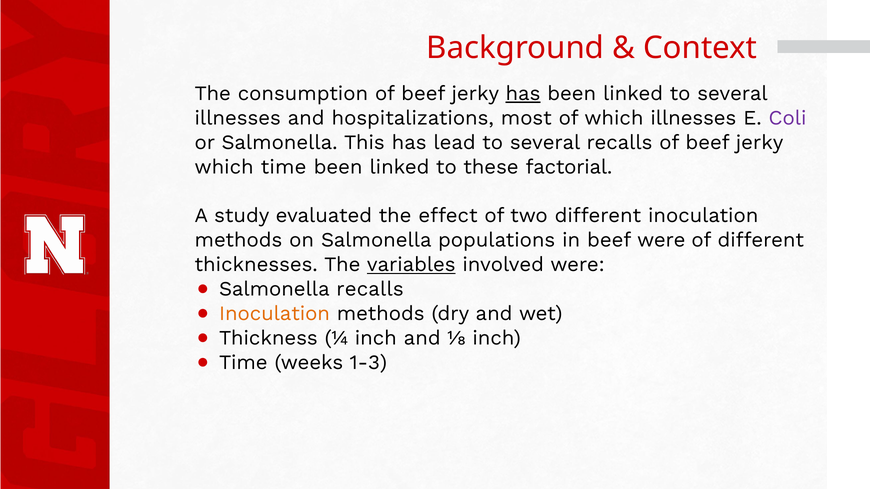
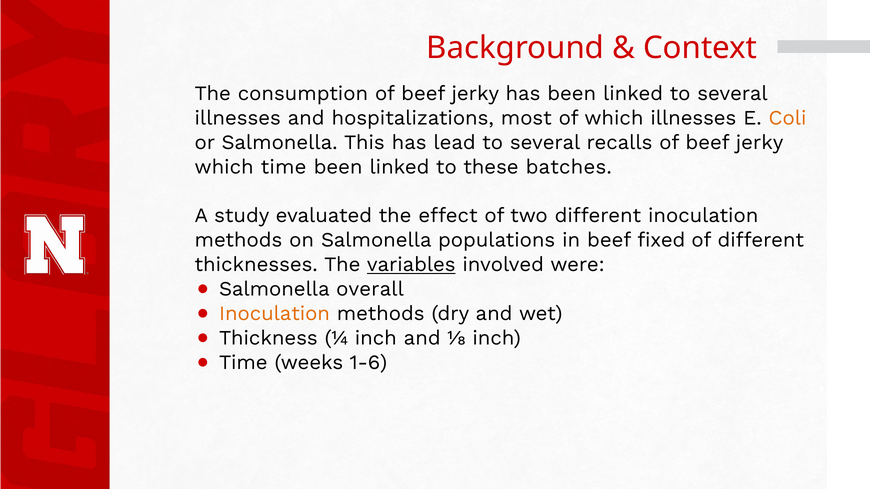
has at (523, 94) underline: present -> none
Coli colour: purple -> orange
factorial: factorial -> batches
beef were: were -> fixed
Salmonella recalls: recalls -> overall
1-3: 1-3 -> 1-6
